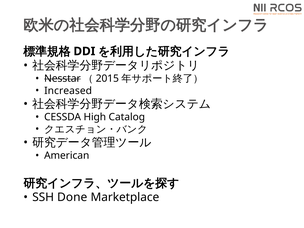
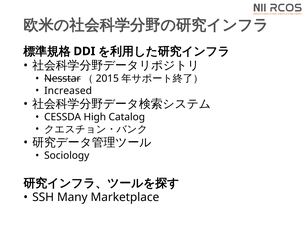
American: American -> Sociology
Done: Done -> Many
